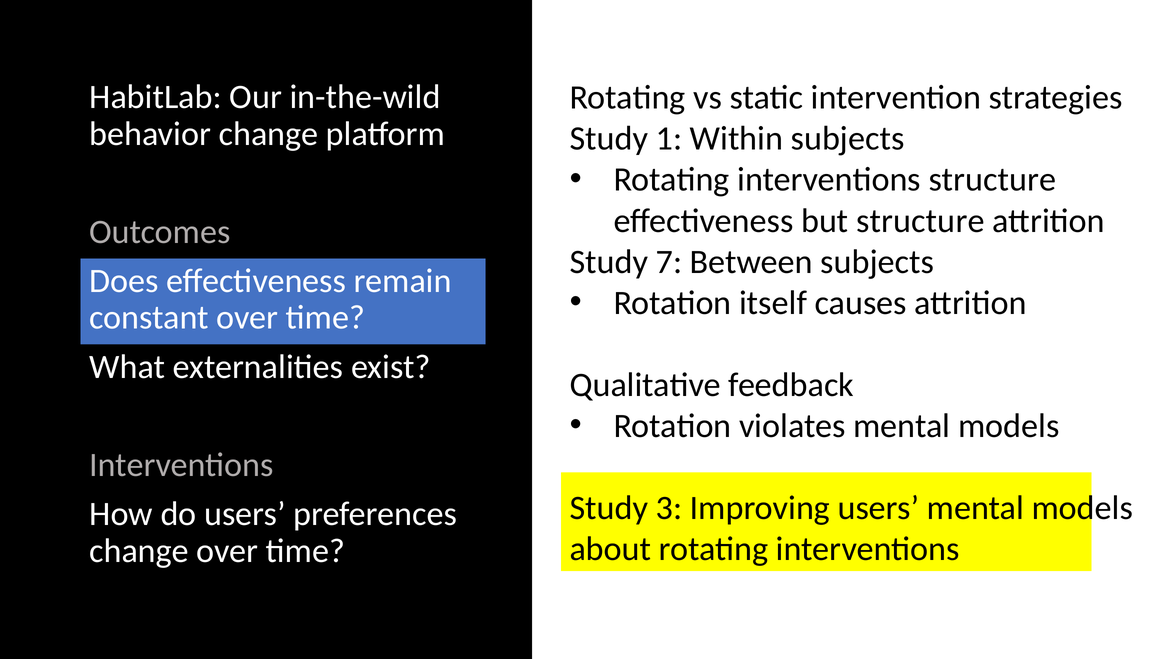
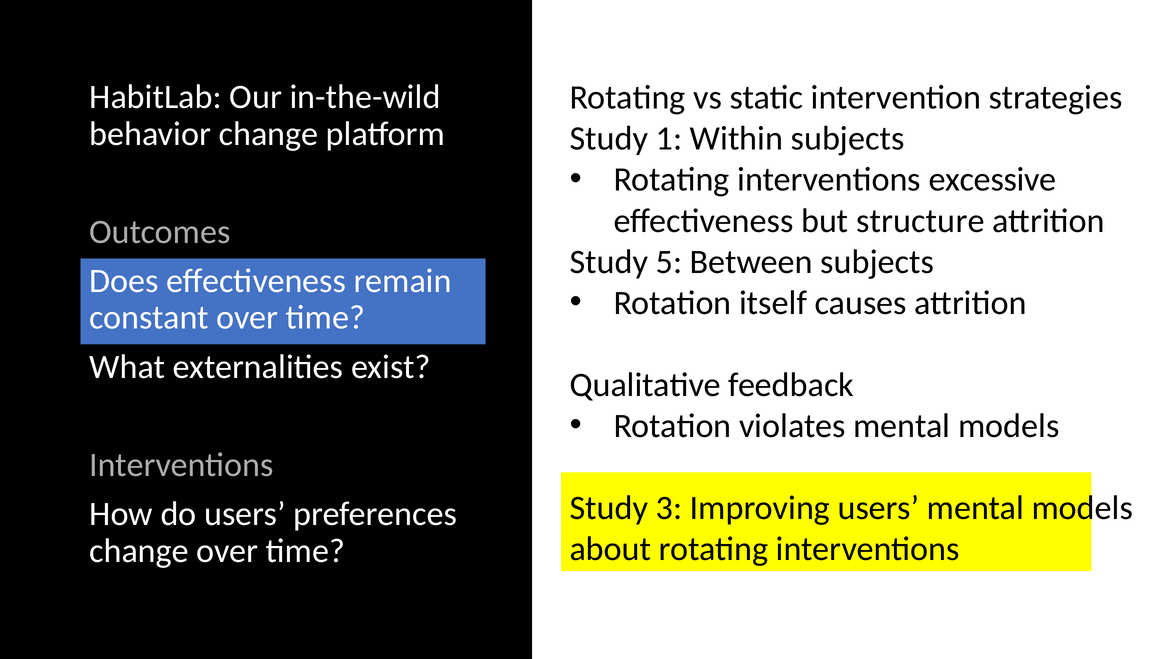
interventions structure: structure -> excessive
7: 7 -> 5
